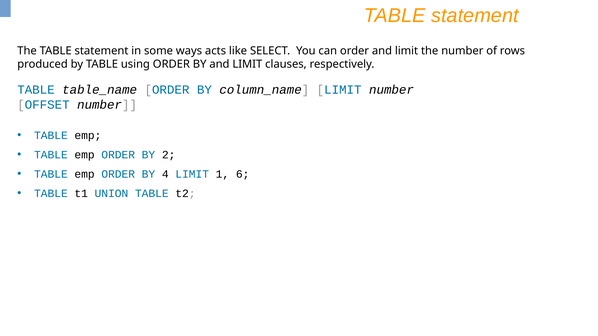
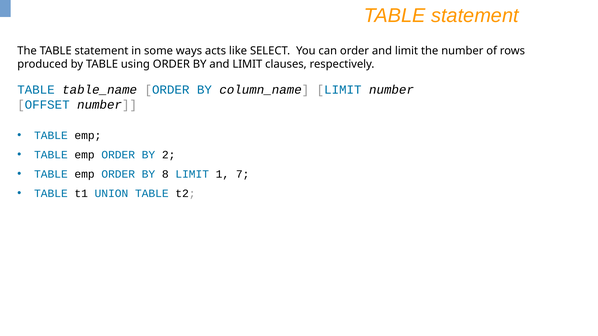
4: 4 -> 8
6: 6 -> 7
